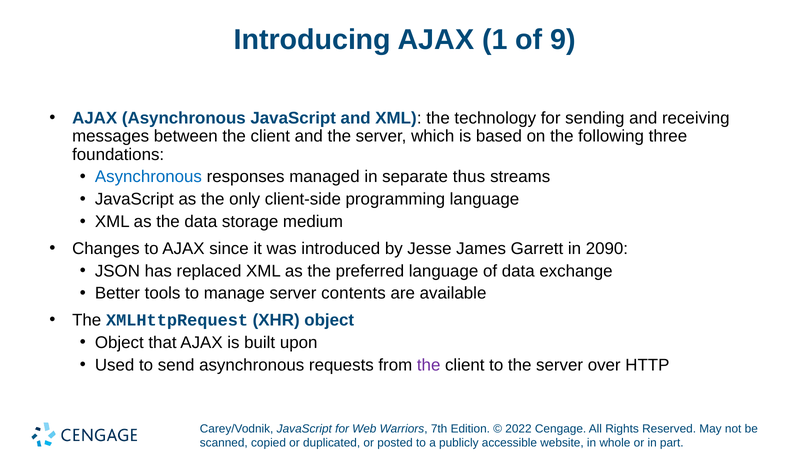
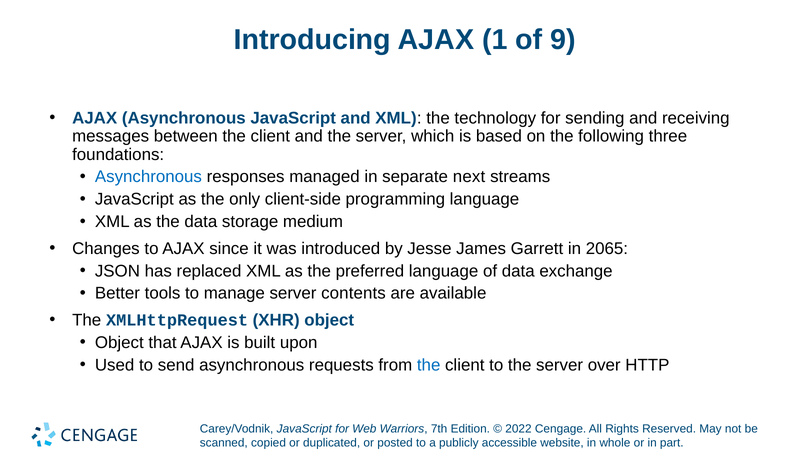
thus: thus -> next
2090: 2090 -> 2065
the at (429, 365) colour: purple -> blue
